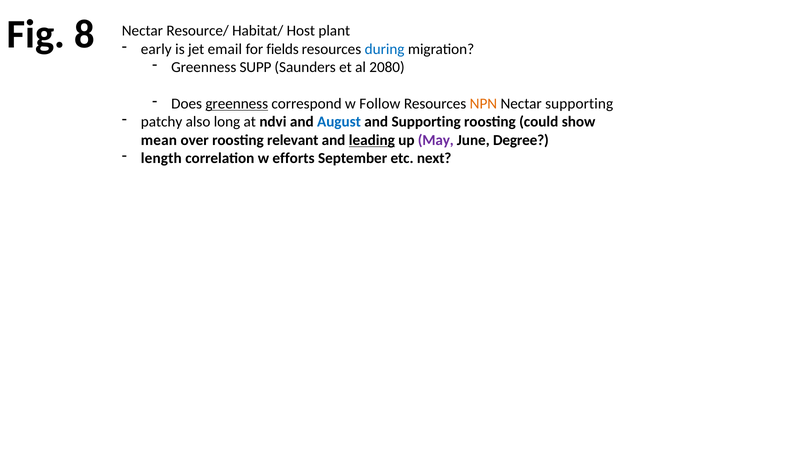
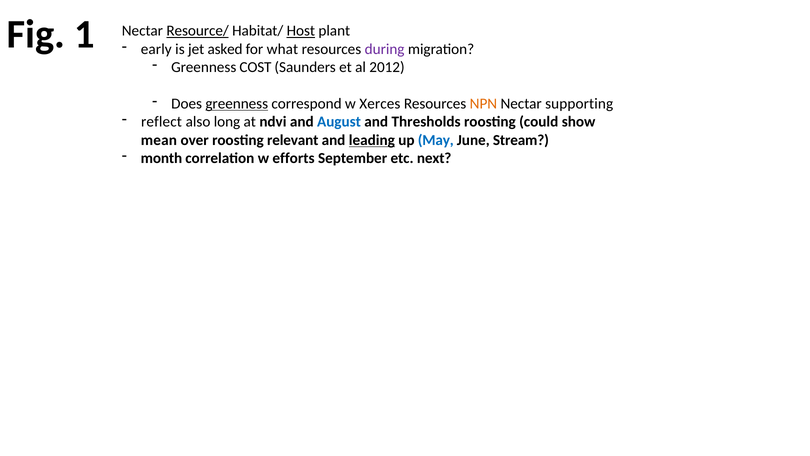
8: 8 -> 1
Resource/ underline: none -> present
Host underline: none -> present
email: email -> asked
fields: fields -> what
during colour: blue -> purple
SUPP: SUPP -> COST
2080: 2080 -> 2012
Follow: Follow -> Xerces
patchy: patchy -> reflect
and Supporting: Supporting -> Thresholds
May colour: purple -> blue
Degree: Degree -> Stream
length: length -> month
